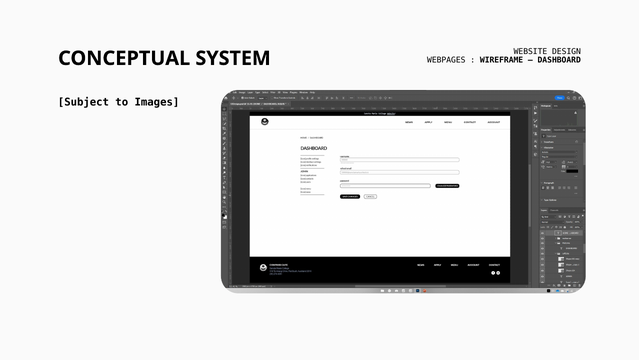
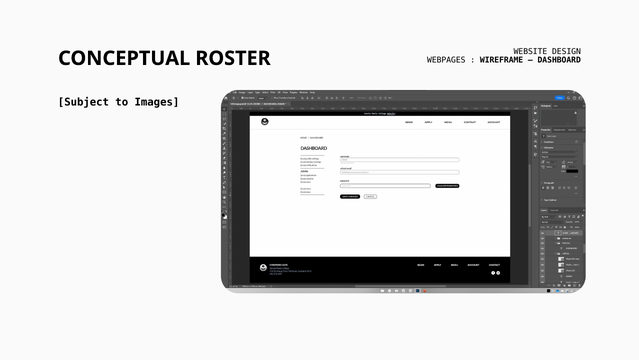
SYSTEM: SYSTEM -> ROSTER
